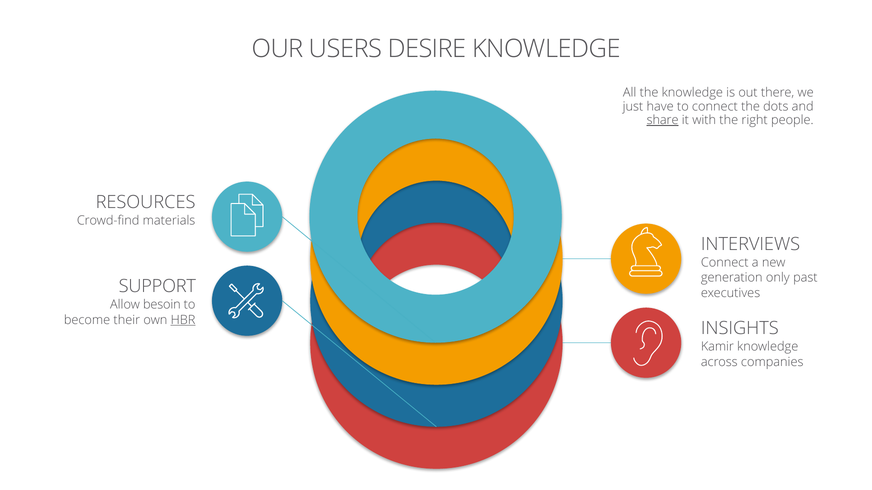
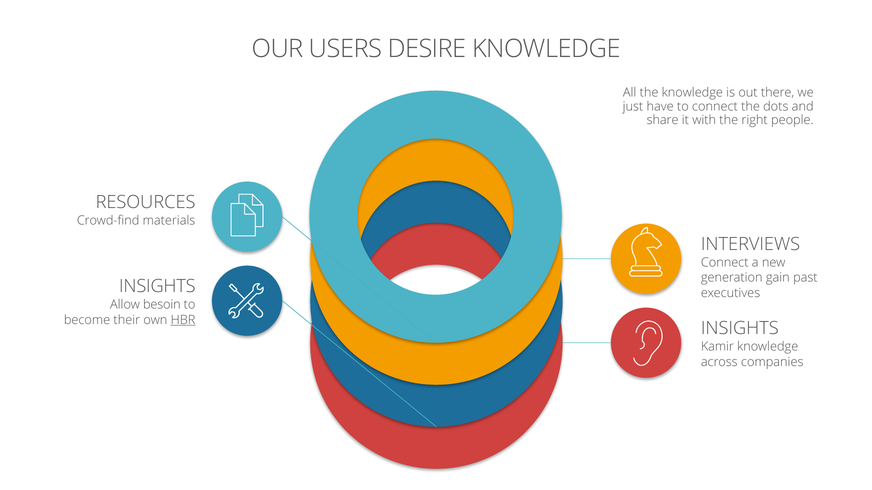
share underline: present -> none
only: only -> gain
SUPPORT at (157, 287): SUPPORT -> INSIGHTS
